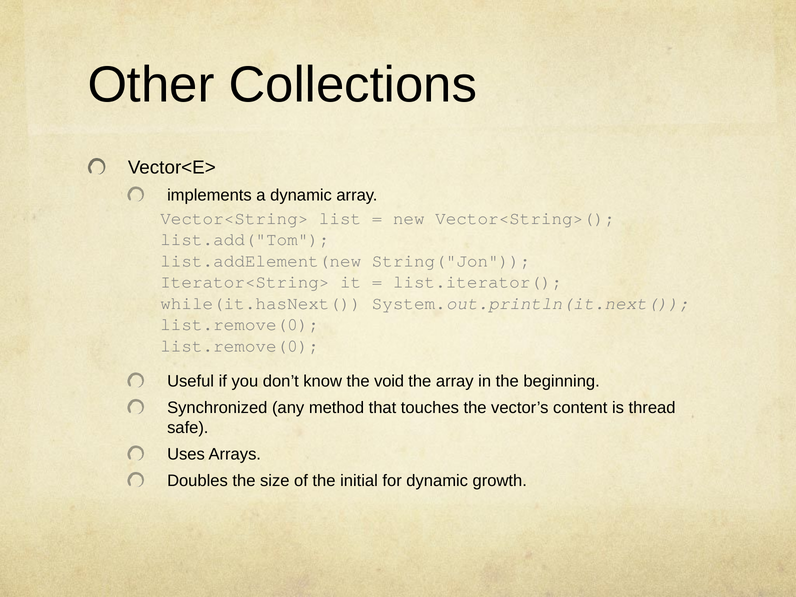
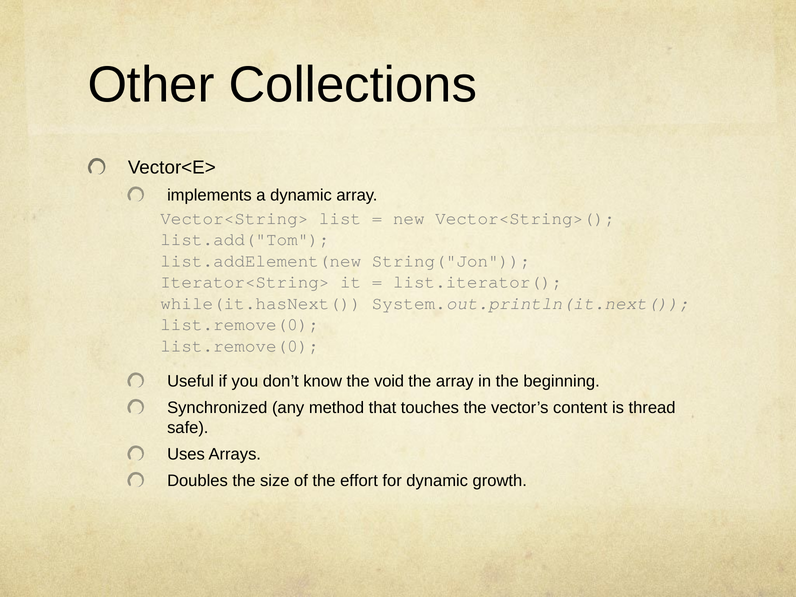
initial: initial -> effort
